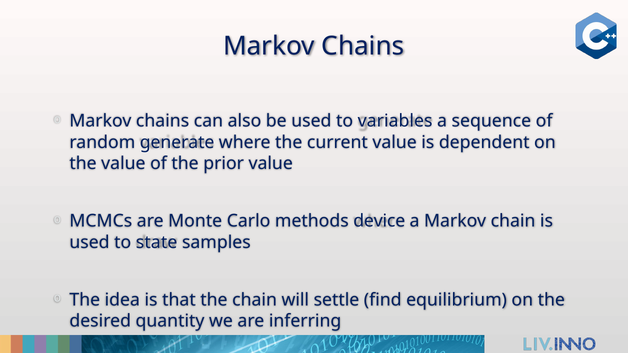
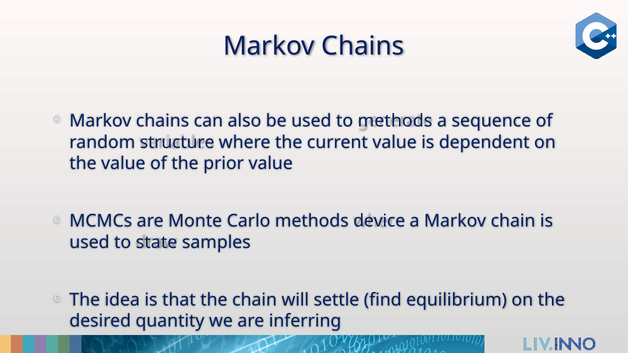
to variables: variables -> methods
generate: generate -> structure
